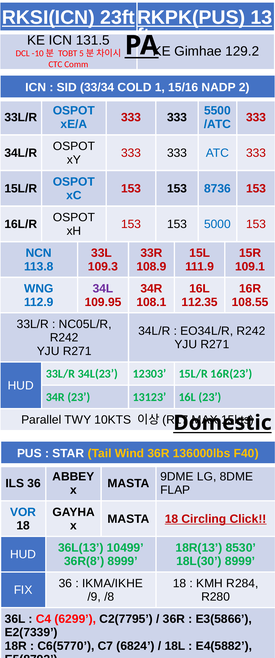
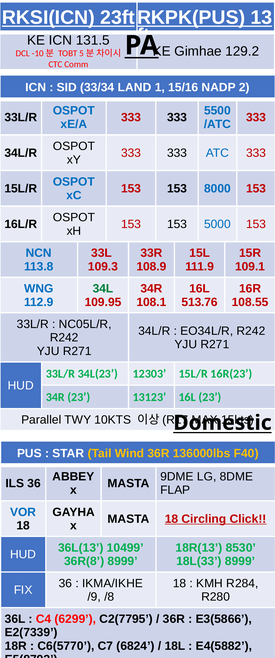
COLD: COLD -> LAND
8736: 8736 -> 8000
34L colour: purple -> green
112.35: 112.35 -> 513.76
18L(30: 18L(30 -> 18L(33
